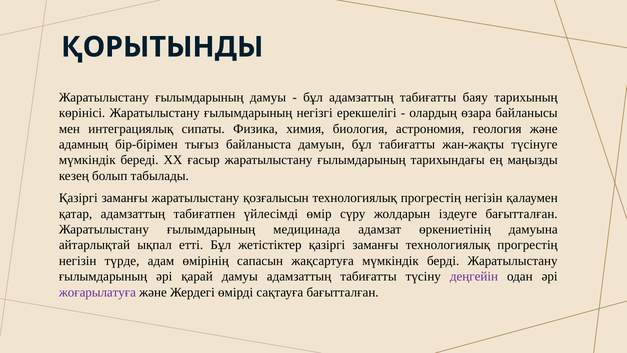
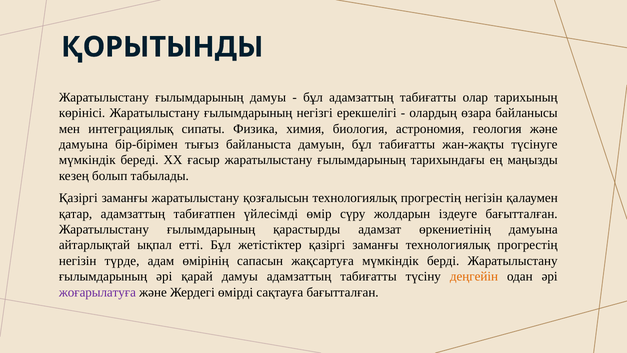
баяу: баяу -> олар
адамның at (83, 144): адамның -> дамуына
медицинада: медицинада -> қарастырды
деңгейін colour: purple -> orange
